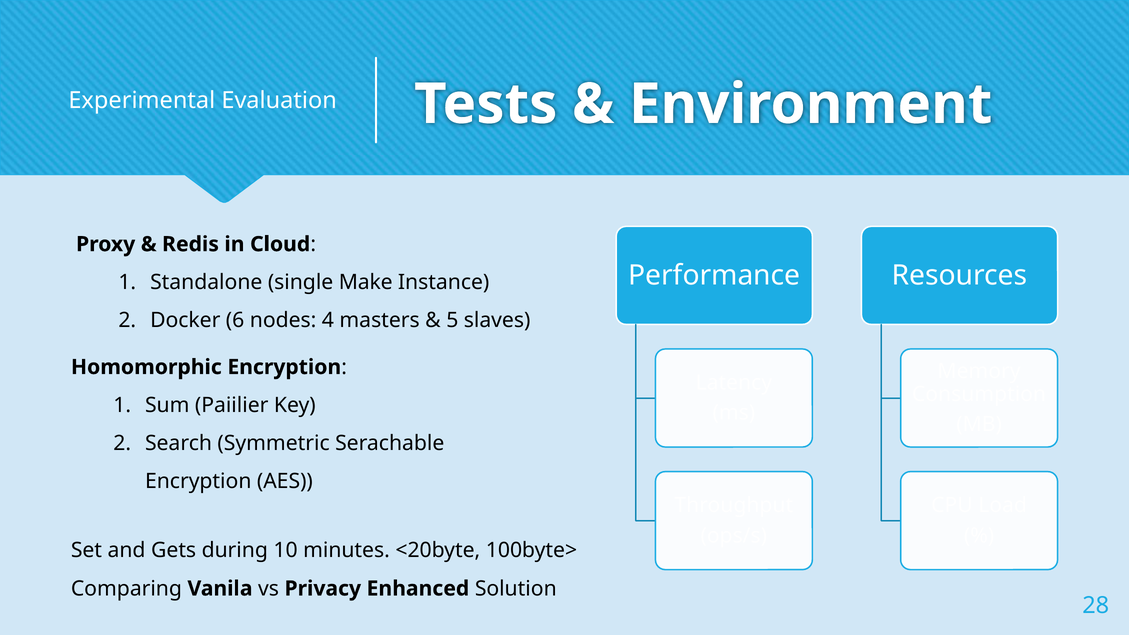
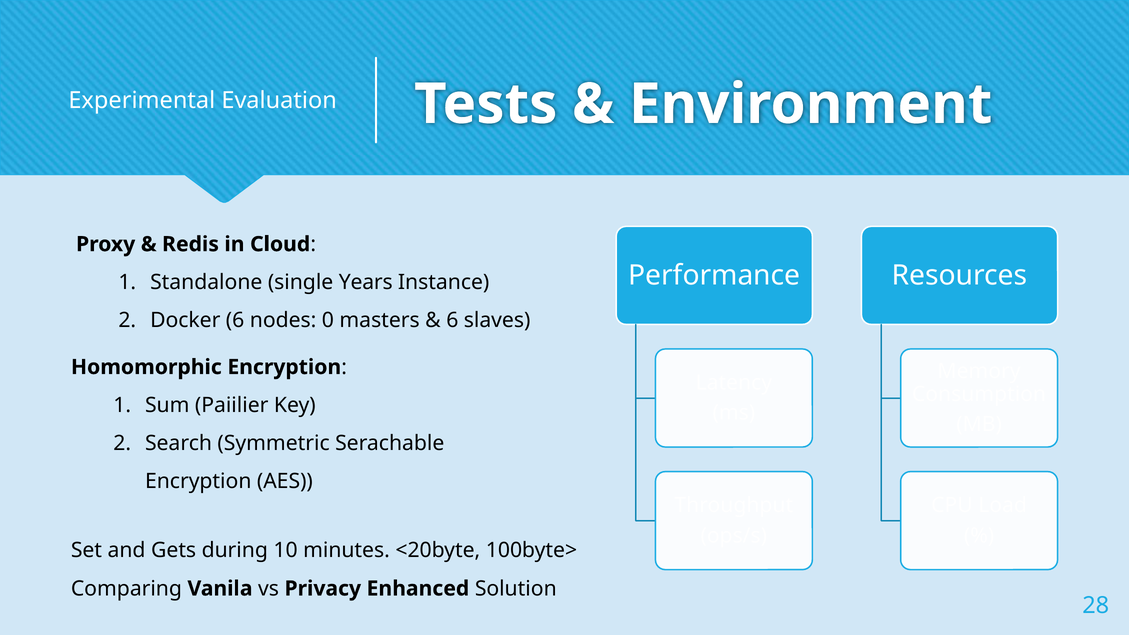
Make: Make -> Years
4: 4 -> 0
5 at (452, 320): 5 -> 6
